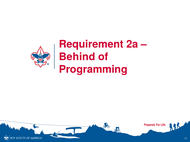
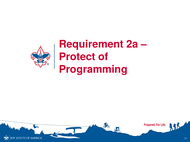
Behind: Behind -> Protect
